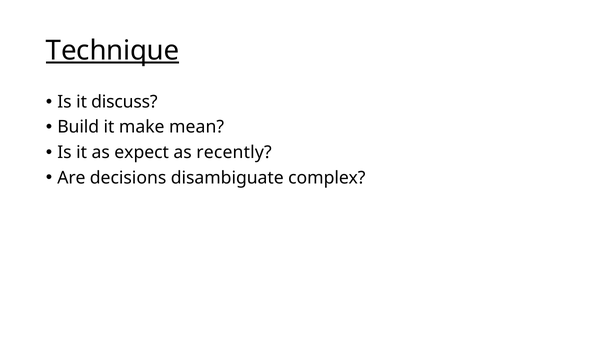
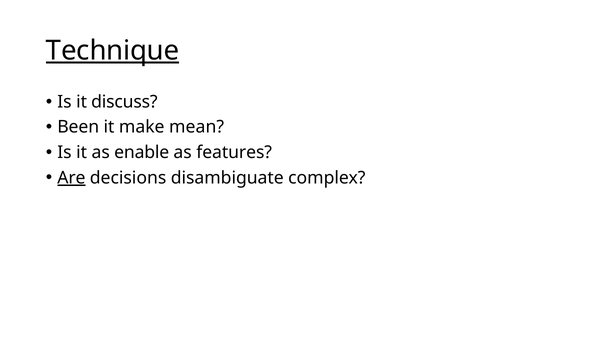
Build: Build -> Been
expect: expect -> enable
recently: recently -> features
Are underline: none -> present
